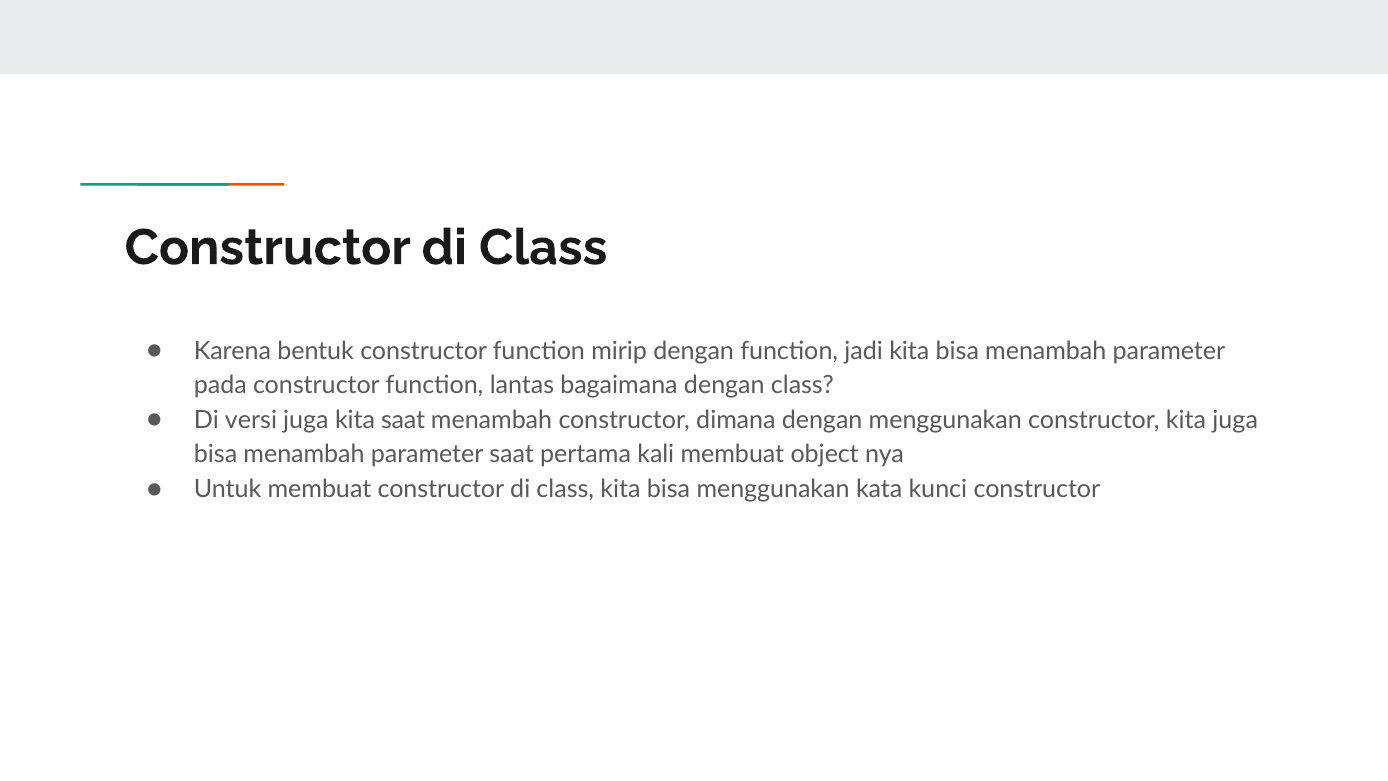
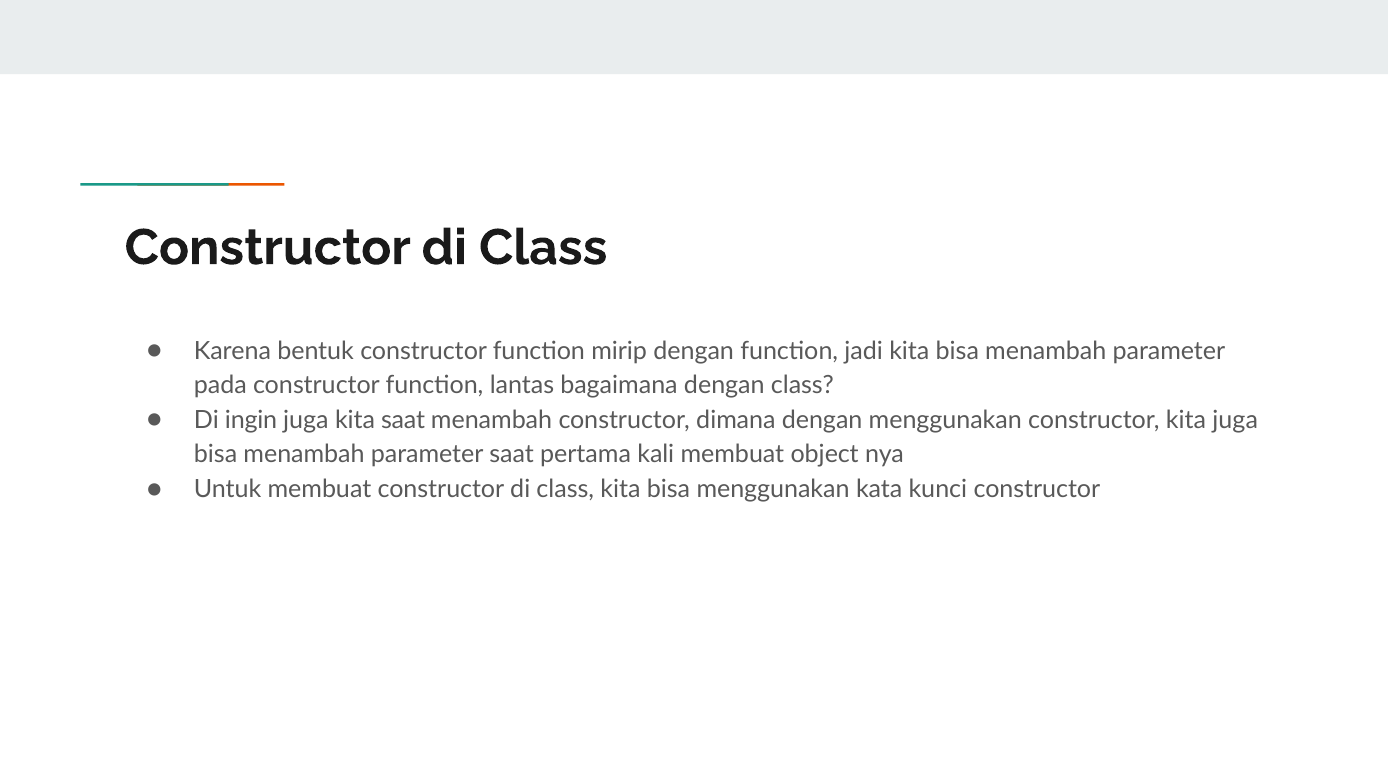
versi: versi -> ingin
